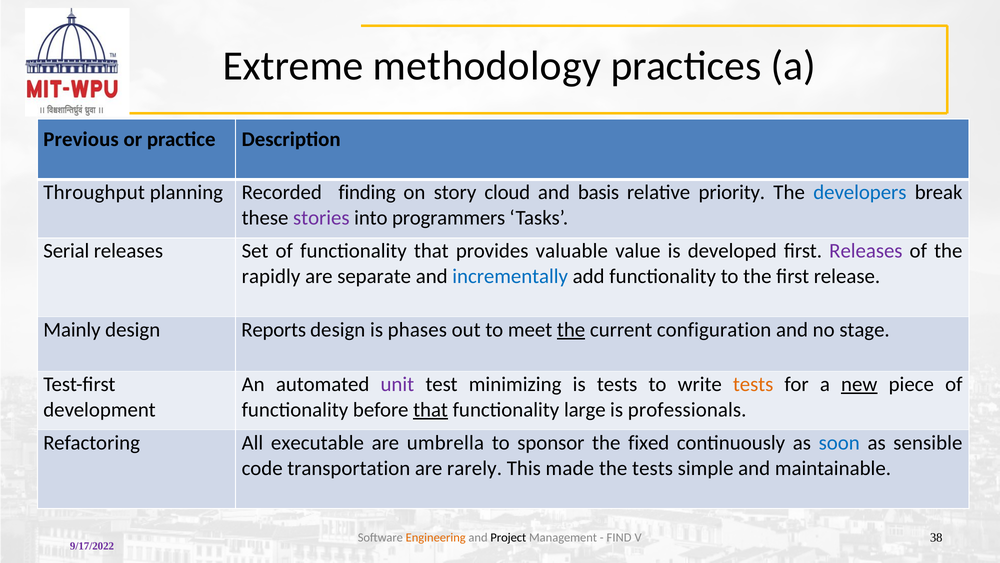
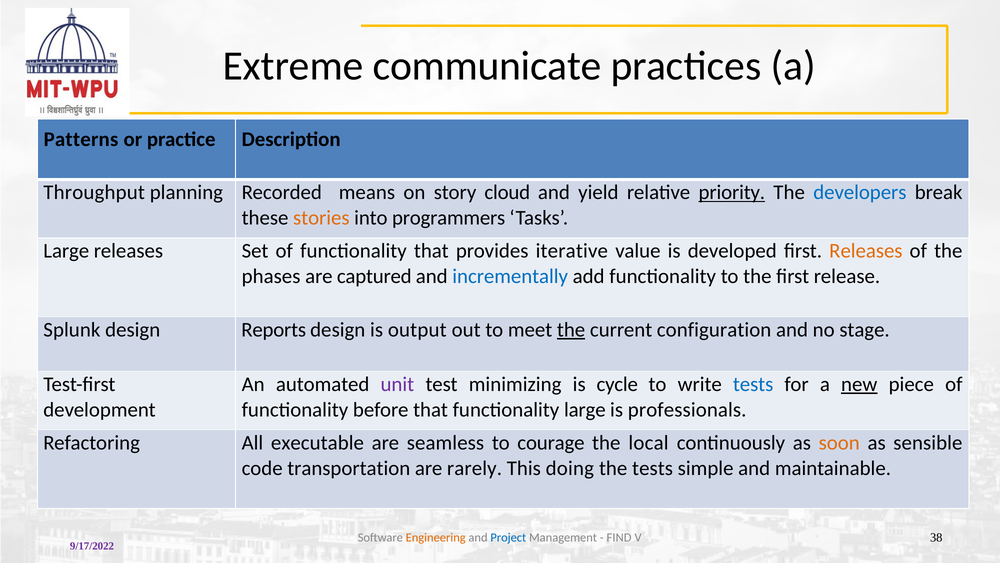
methodology: methodology -> communicate
Previous: Previous -> Patterns
finding: finding -> means
basis: basis -> yield
priority underline: none -> present
stories colour: purple -> orange
Serial at (66, 251): Serial -> Large
valuable: valuable -> iterative
Releases at (866, 251) colour: purple -> orange
rapidly: rapidly -> phases
separate: separate -> captured
Mainly: Mainly -> Splunk
phases: phases -> output
is tests: tests -> cycle
tests at (753, 384) colour: orange -> blue
that at (431, 410) underline: present -> none
umbrella: umbrella -> seamless
sponsor: sponsor -> courage
fixed: fixed -> local
soon colour: blue -> orange
made: made -> doing
Project colour: black -> blue
